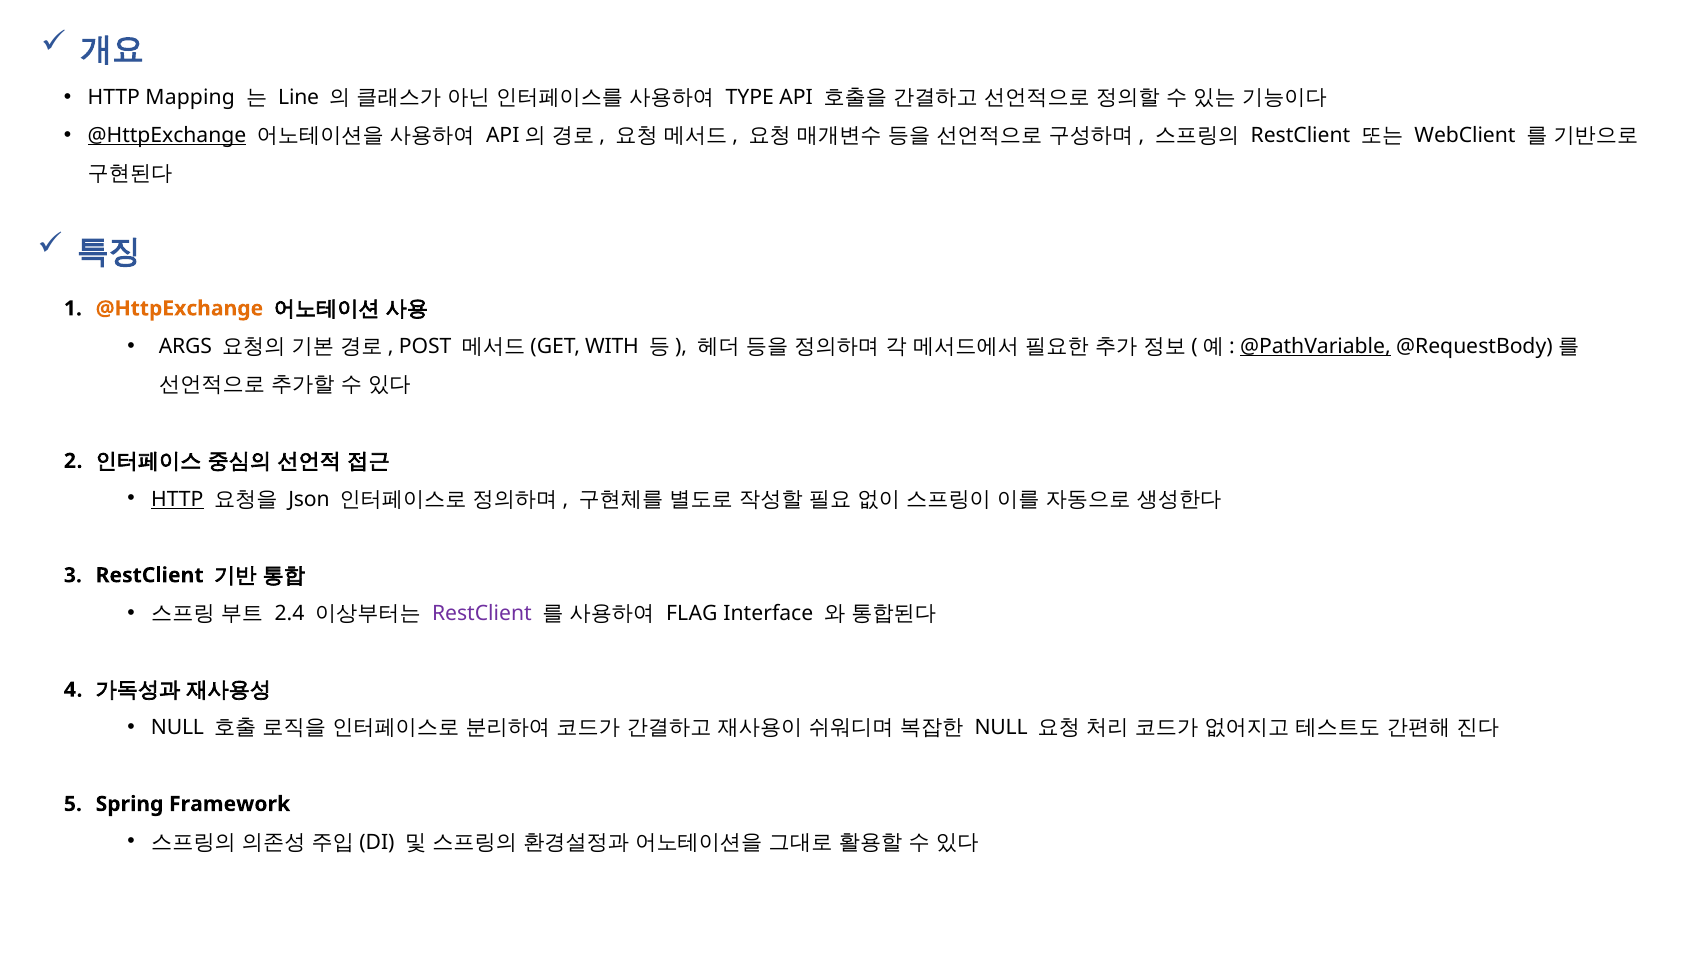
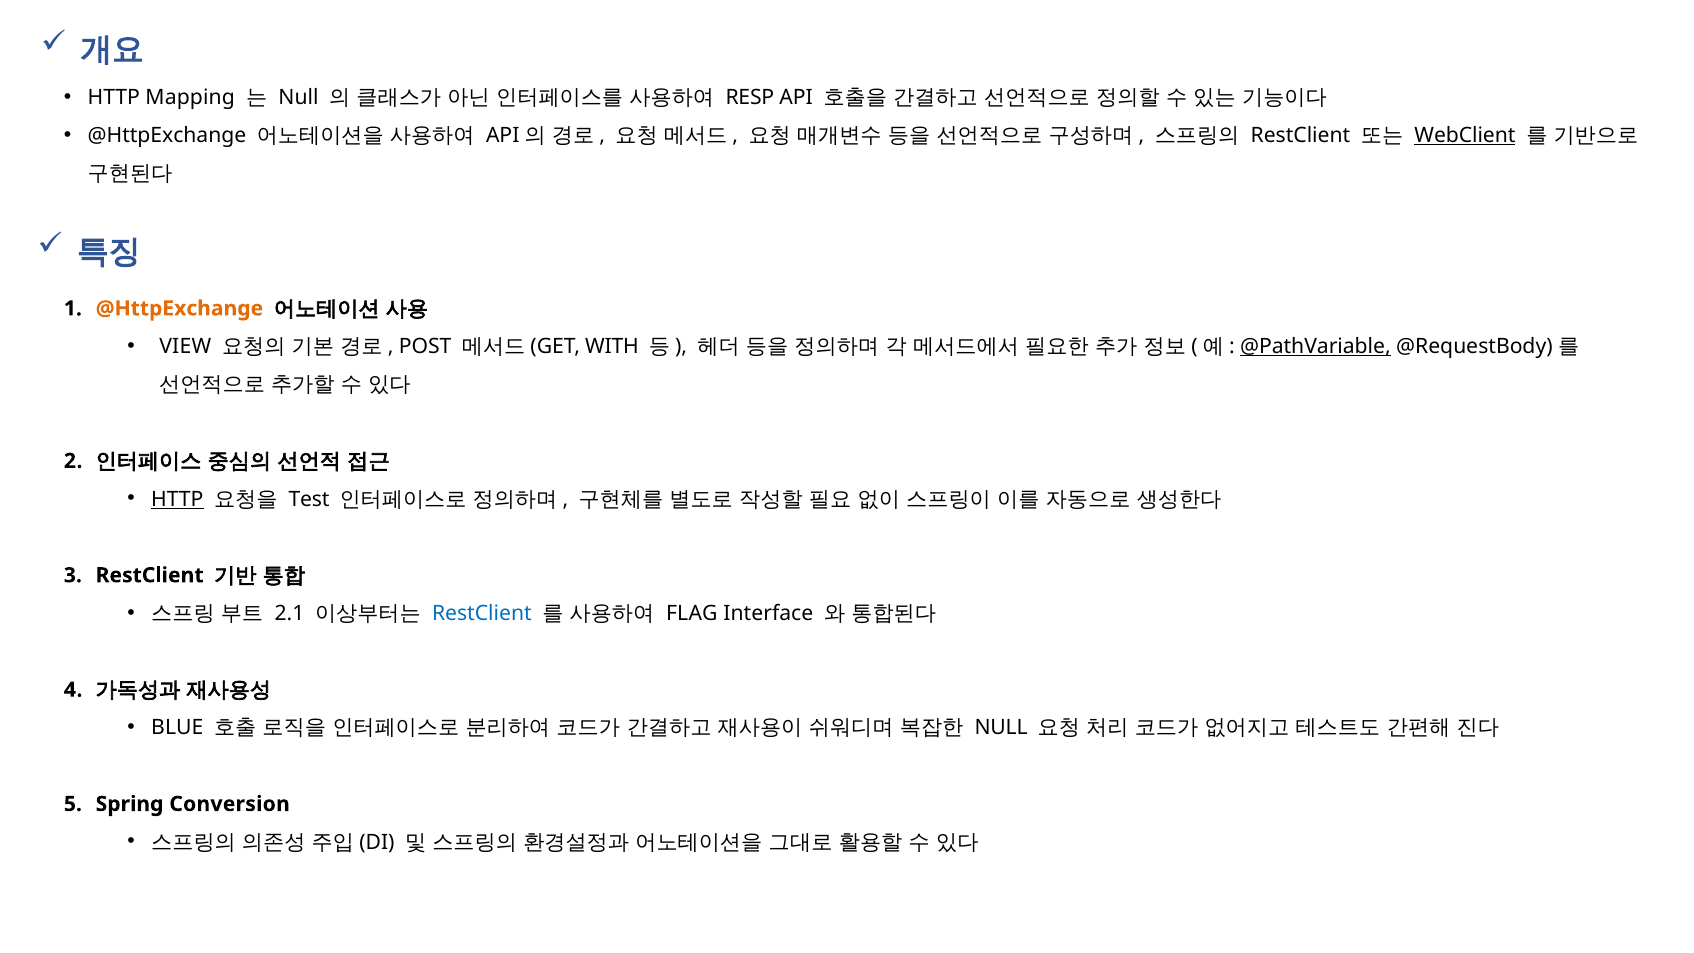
Line at (299, 97): Line -> Null
TYPE: TYPE -> RESP
@HttpExchange at (167, 136) underline: present -> none
WebClient underline: none -> present
ARGS: ARGS -> VIEW
Json: Json -> Test
2.4: 2.4 -> 2.1
RestClient at (482, 613) colour: purple -> blue
NULL at (177, 728): NULL -> BLUE
Framework: Framework -> Conversion
